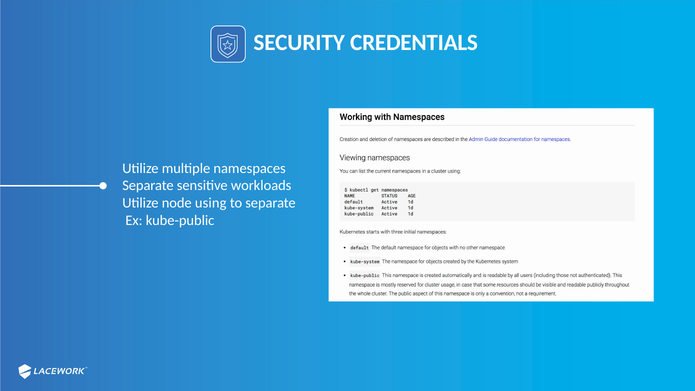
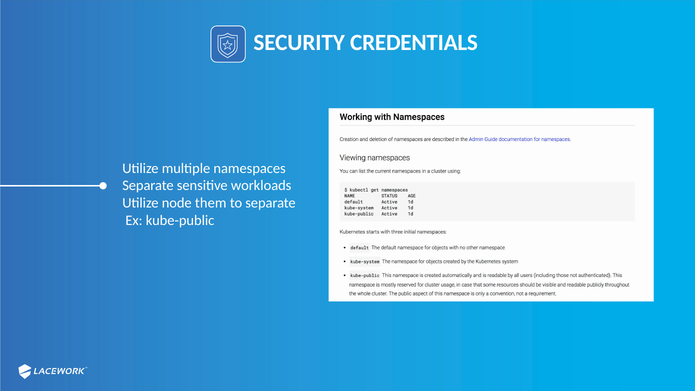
using: using -> them
